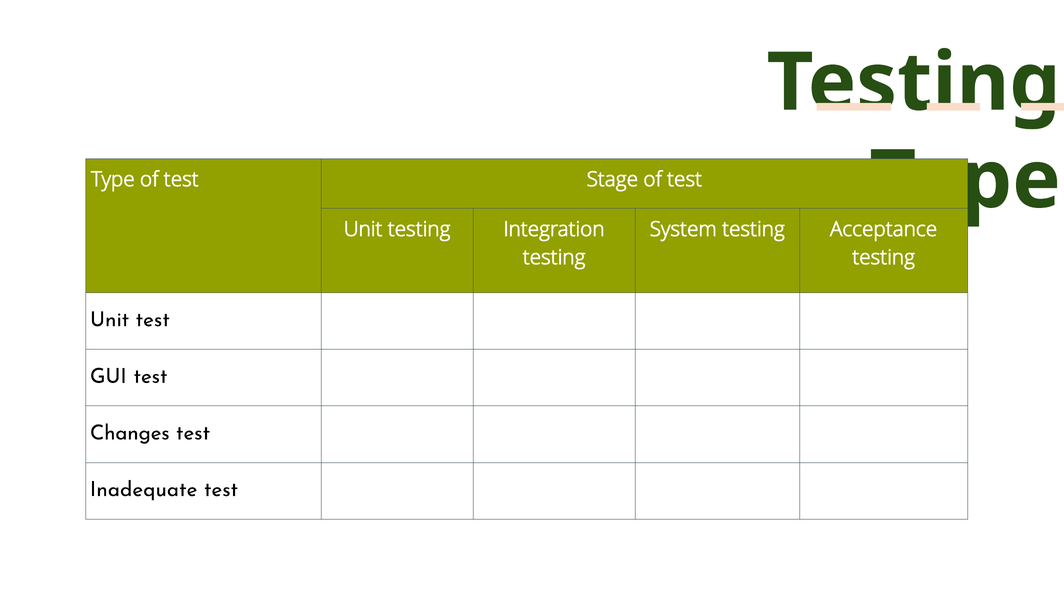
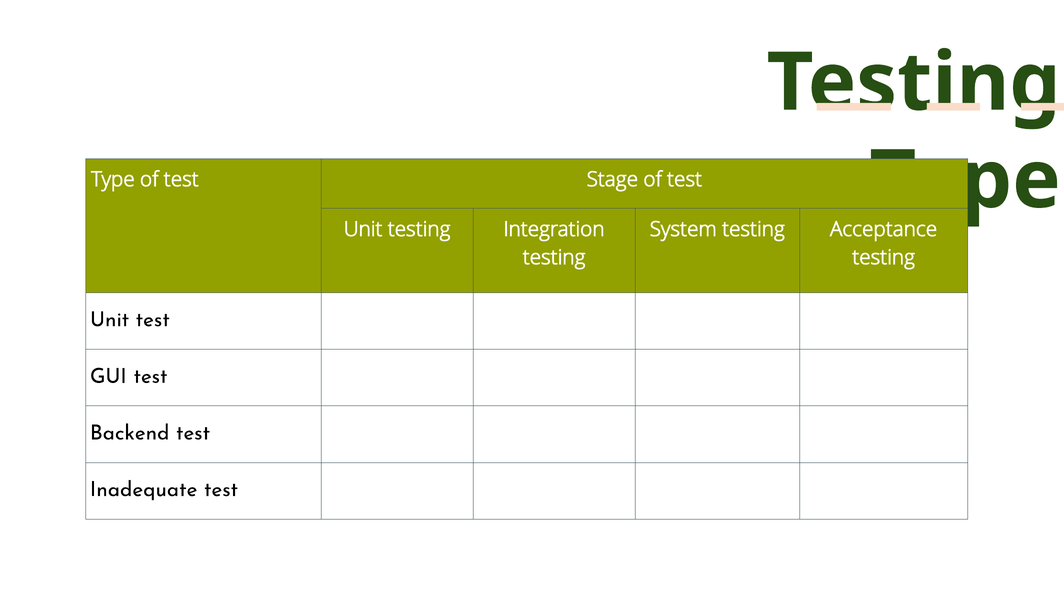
Changes: Changes -> Backend
